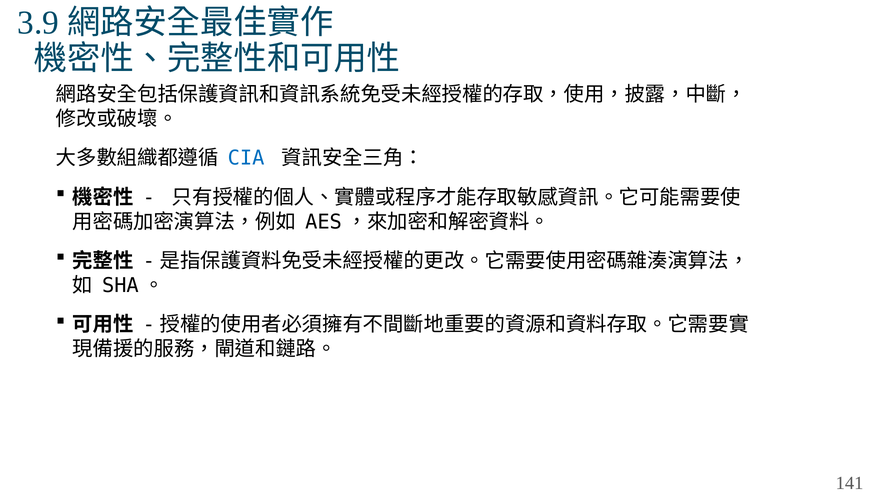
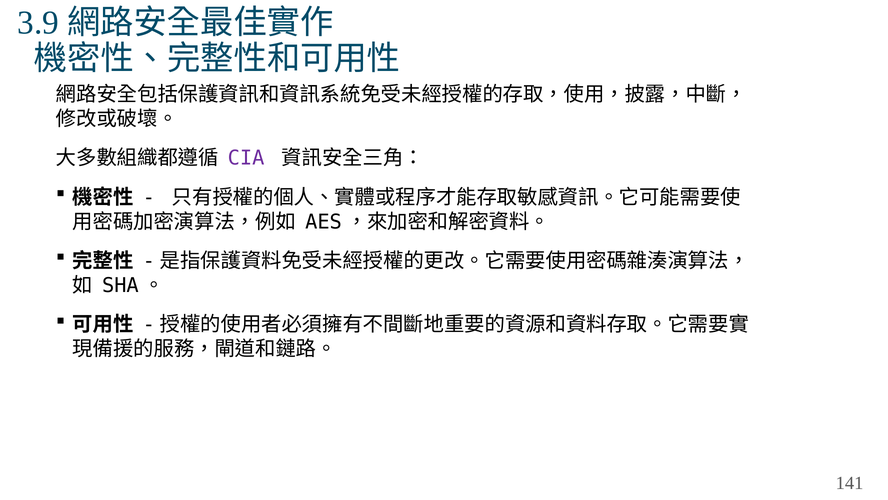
CIA colour: blue -> purple
